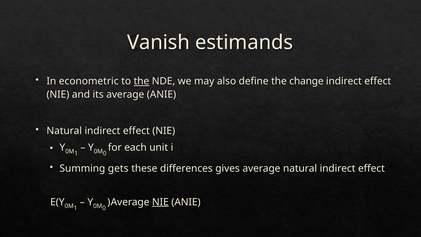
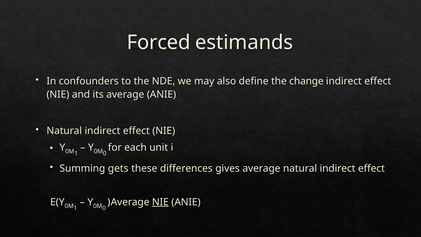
Vanish: Vanish -> Forced
econometric: econometric -> confounders
the at (141, 81) underline: present -> none
